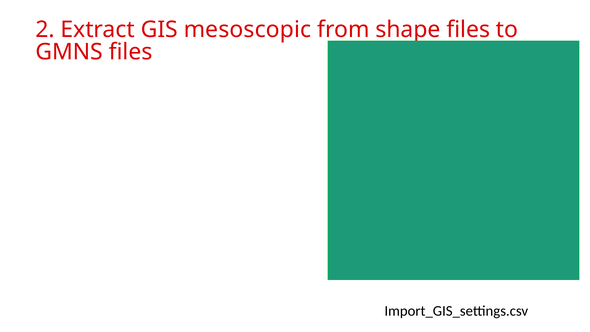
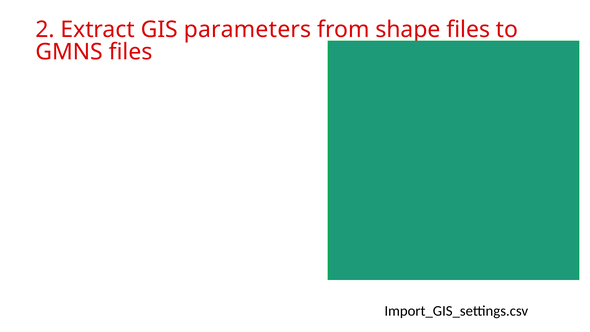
mesoscopic: mesoscopic -> parameters
